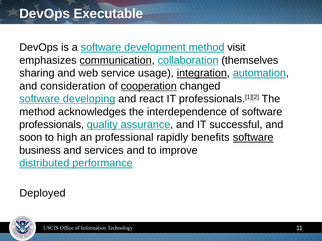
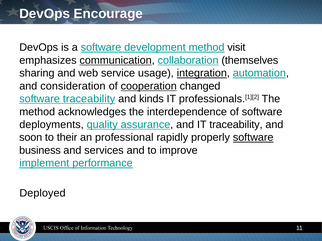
Executable: Executable -> Encourage
software developing: developing -> traceability
react: react -> kinds
professionals: professionals -> deployments
IT successful: successful -> traceability
high: high -> their
benefits: benefits -> properly
distributed: distributed -> implement
